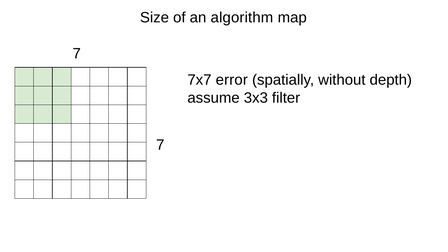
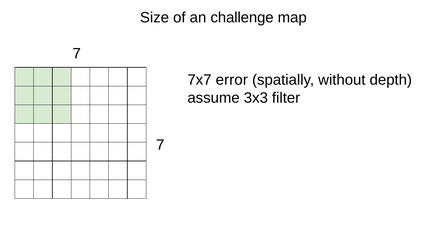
algorithm: algorithm -> challenge
